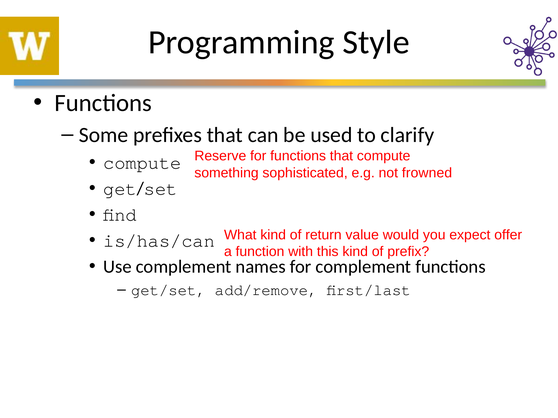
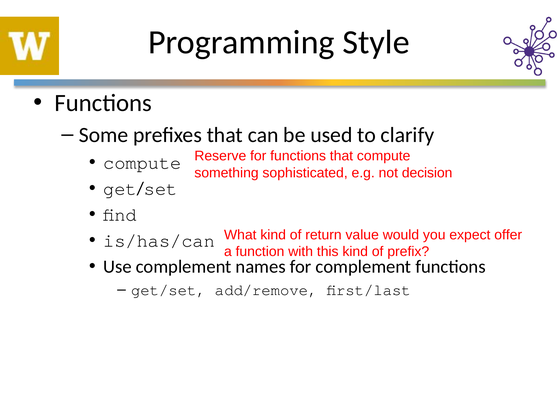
frowned: frowned -> decision
